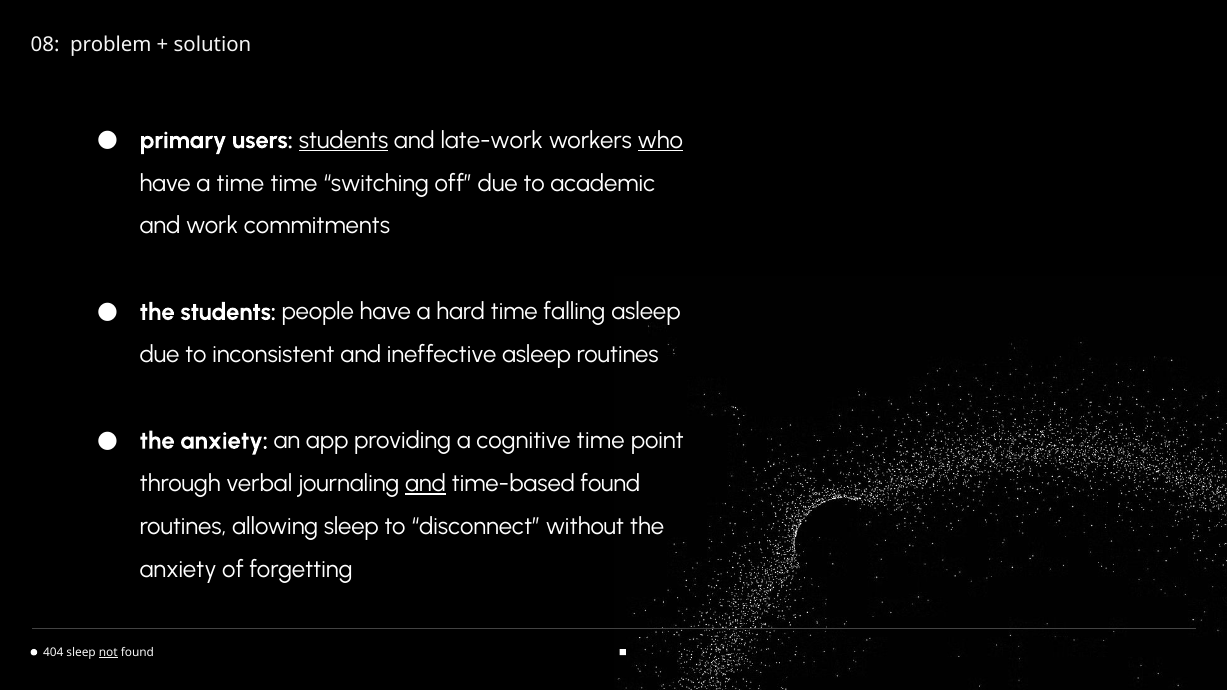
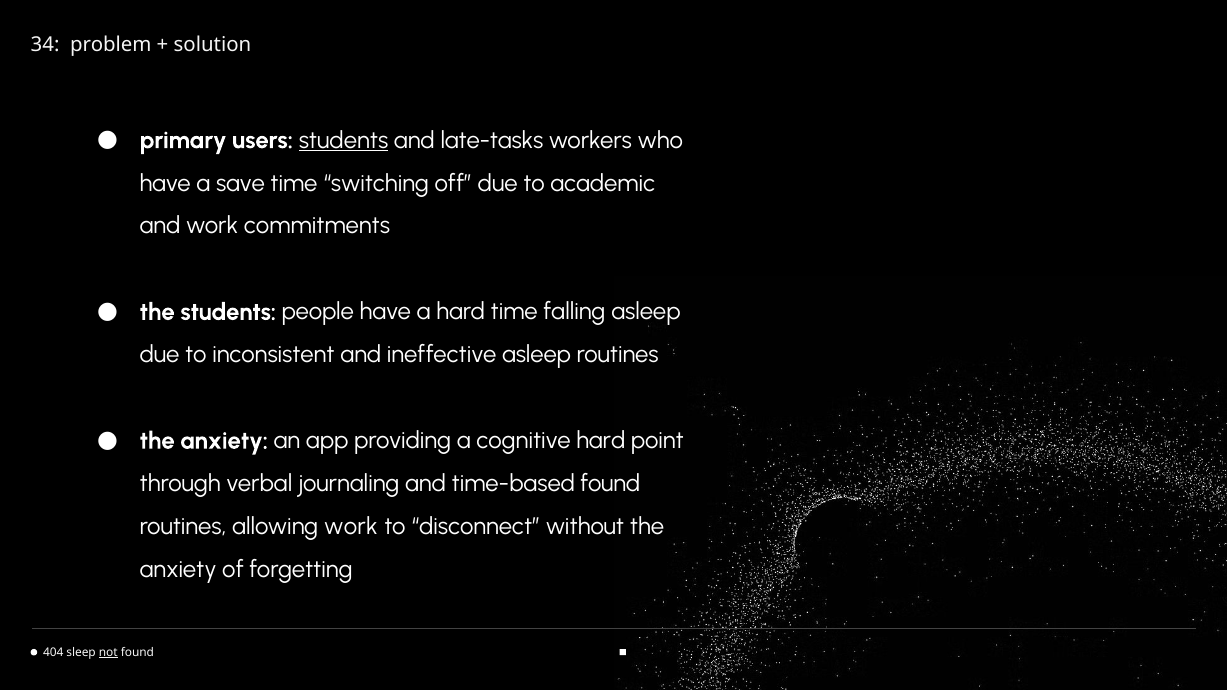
08: 08 -> 34
late-work: late-work -> late-tasks
who underline: present -> none
a time: time -> save
cognitive time: time -> hard
and at (425, 484) underline: present -> none
allowing sleep: sleep -> work
